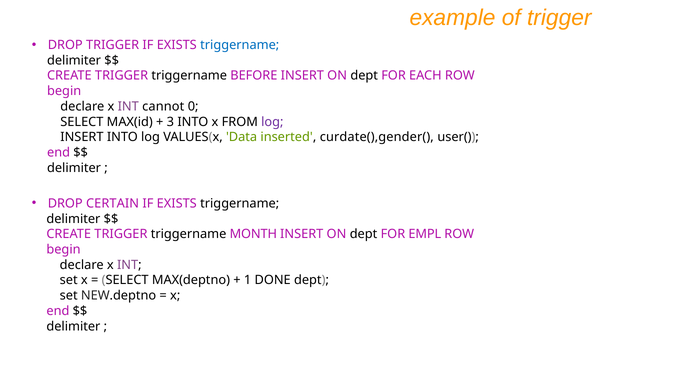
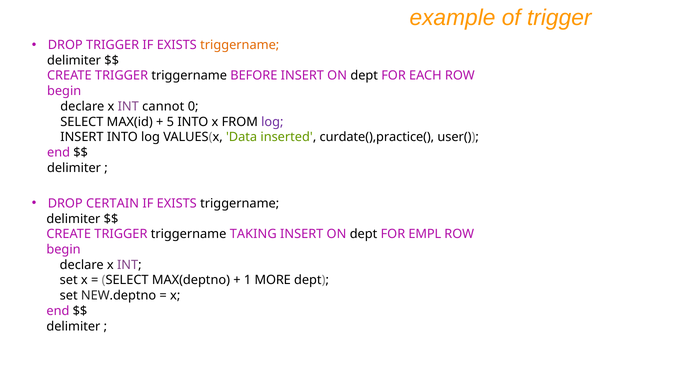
triggername at (240, 45) colour: blue -> orange
3: 3 -> 5
curdate(),gender(: curdate(),gender( -> curdate(),practice(
MONTH: MONTH -> TAKING
DONE: DONE -> MORE
